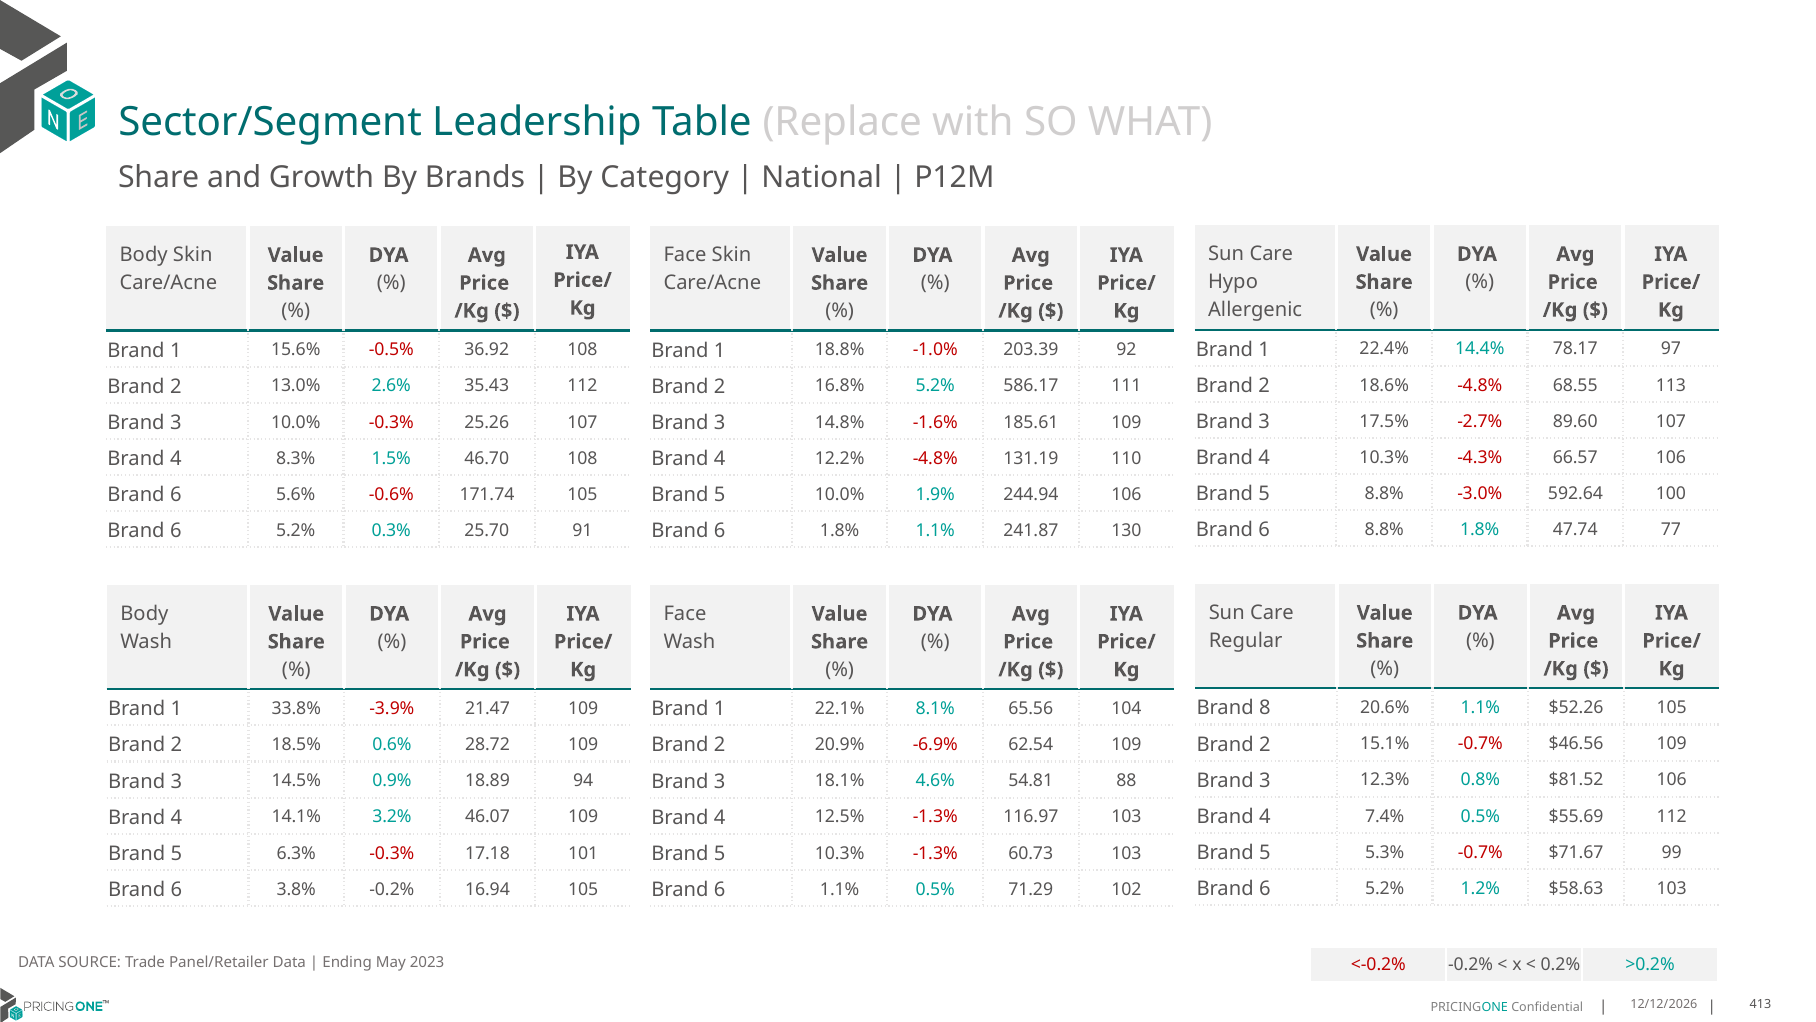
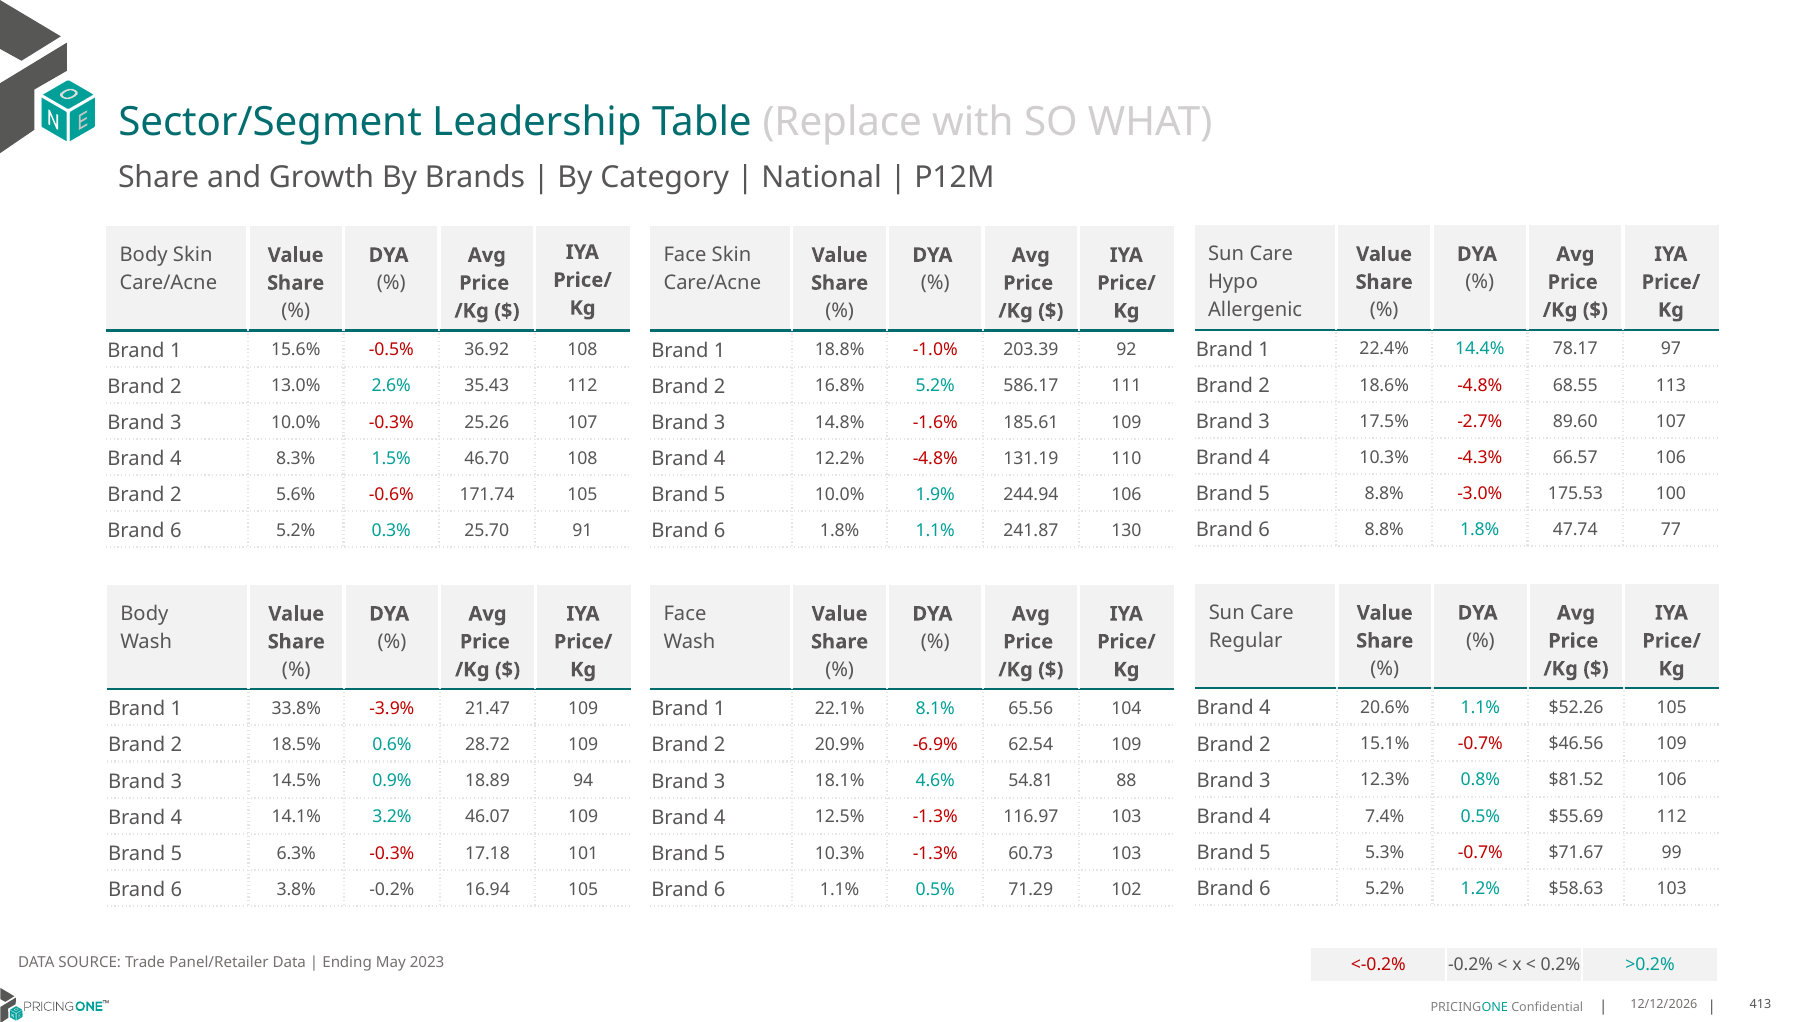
592.64: 592.64 -> 175.53
6 at (176, 495): 6 -> 2
8 at (1265, 708): 8 -> 4
